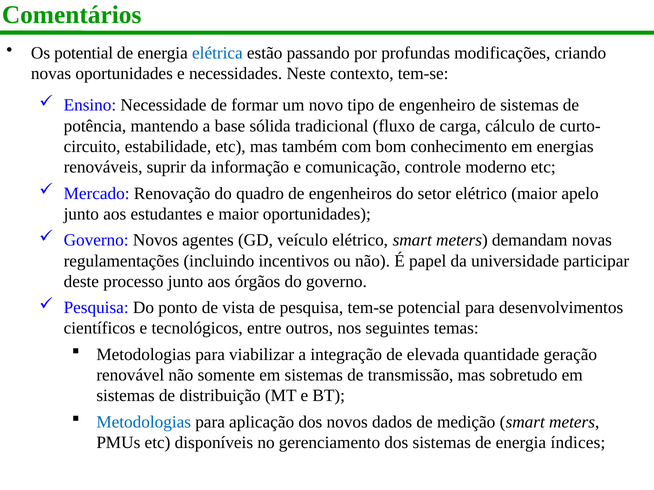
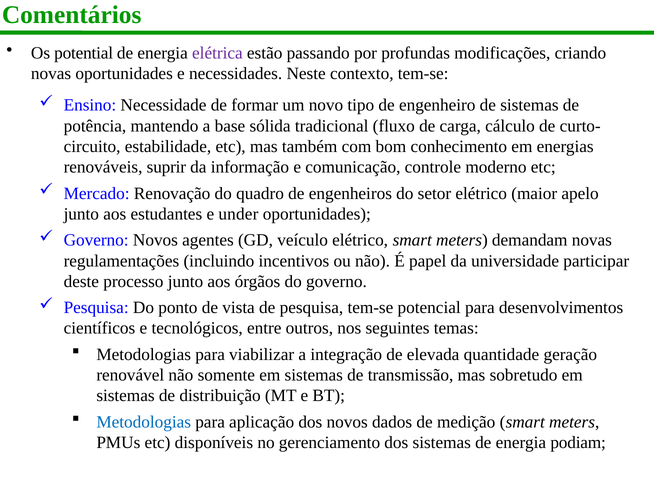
elétrica colour: blue -> purple
e maior: maior -> under
índices: índices -> podiam
